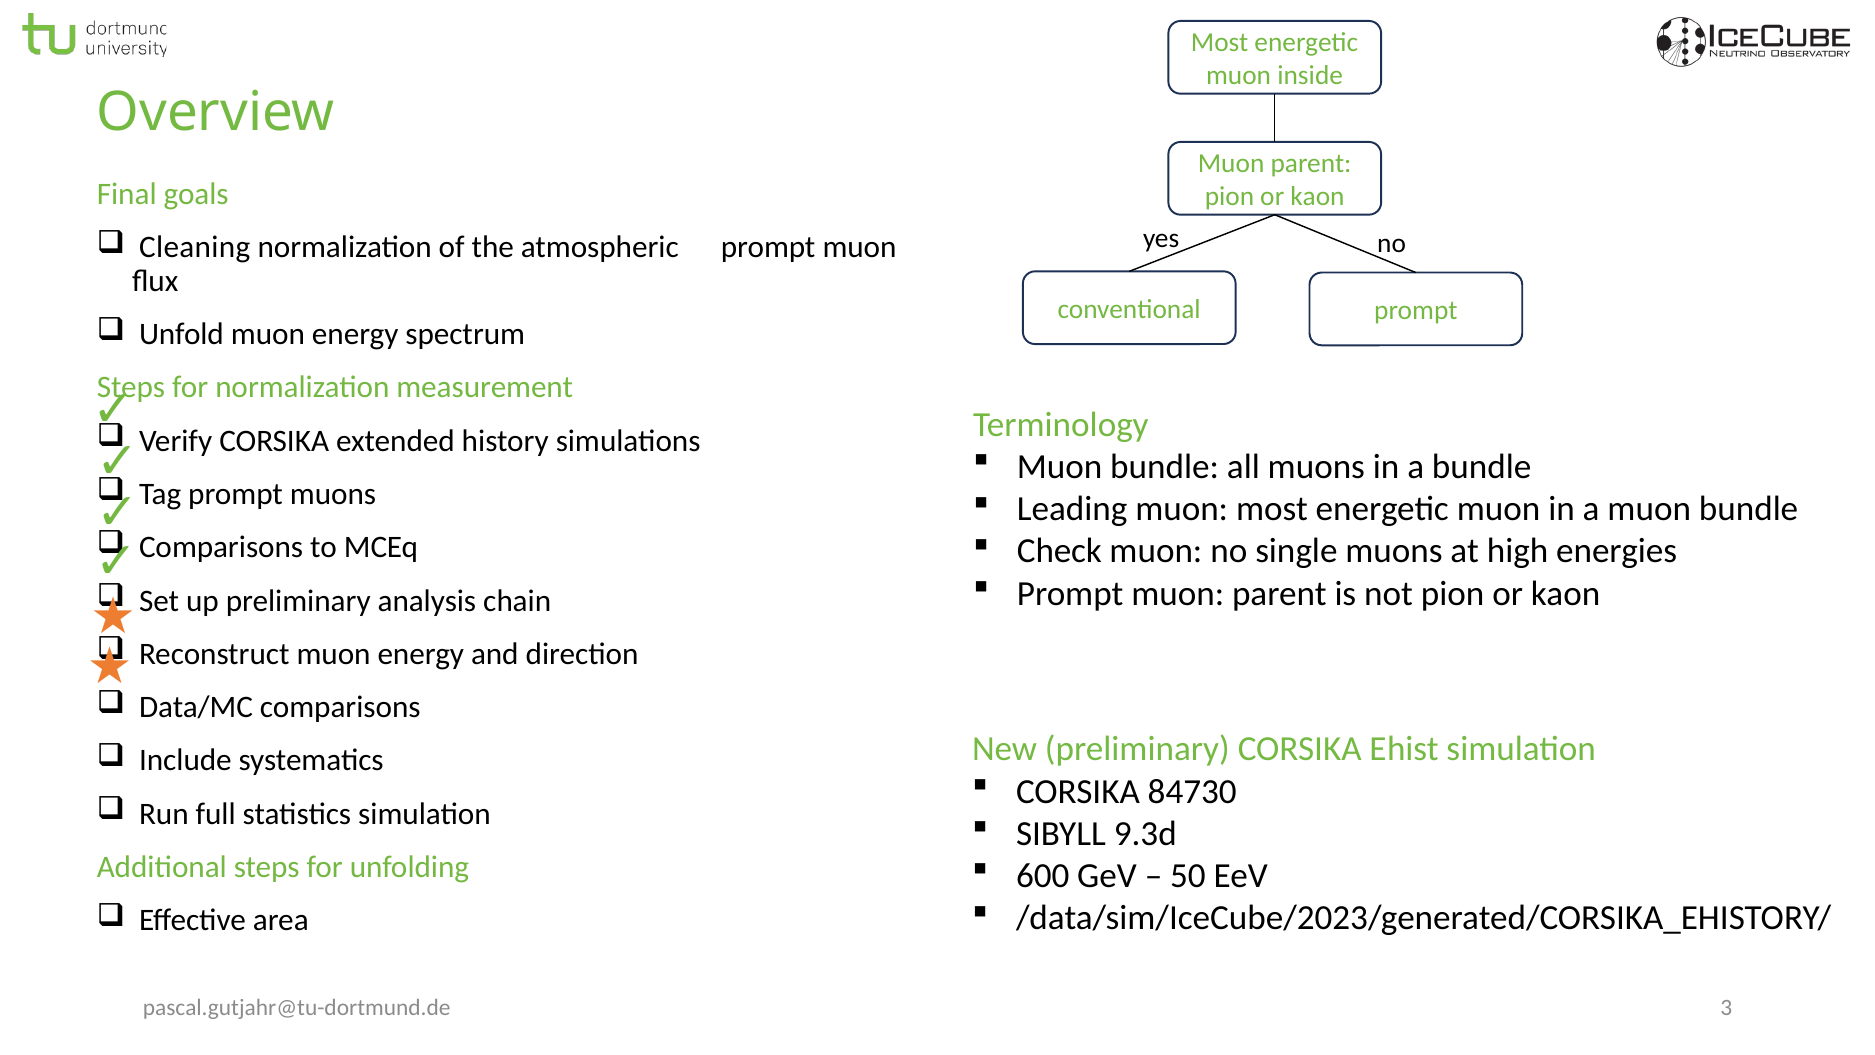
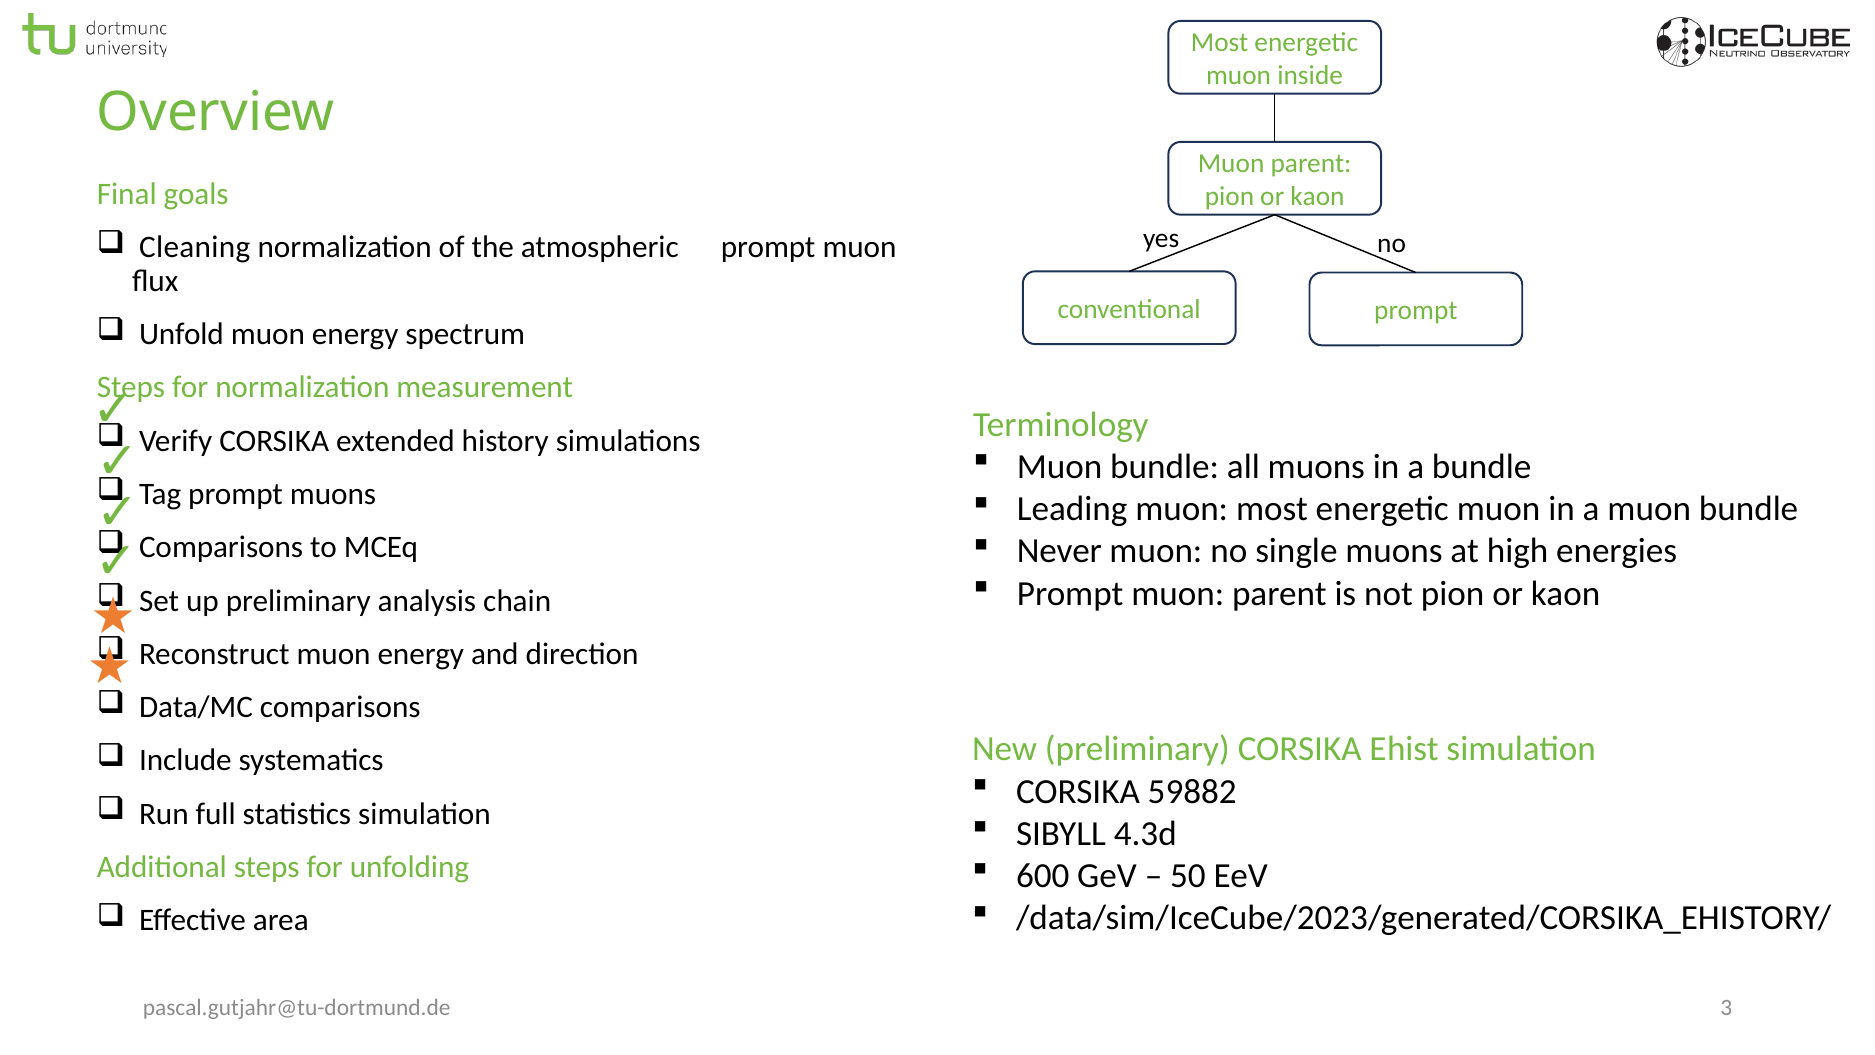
Check: Check -> Never
84730: 84730 -> 59882
9.3d: 9.3d -> 4.3d
